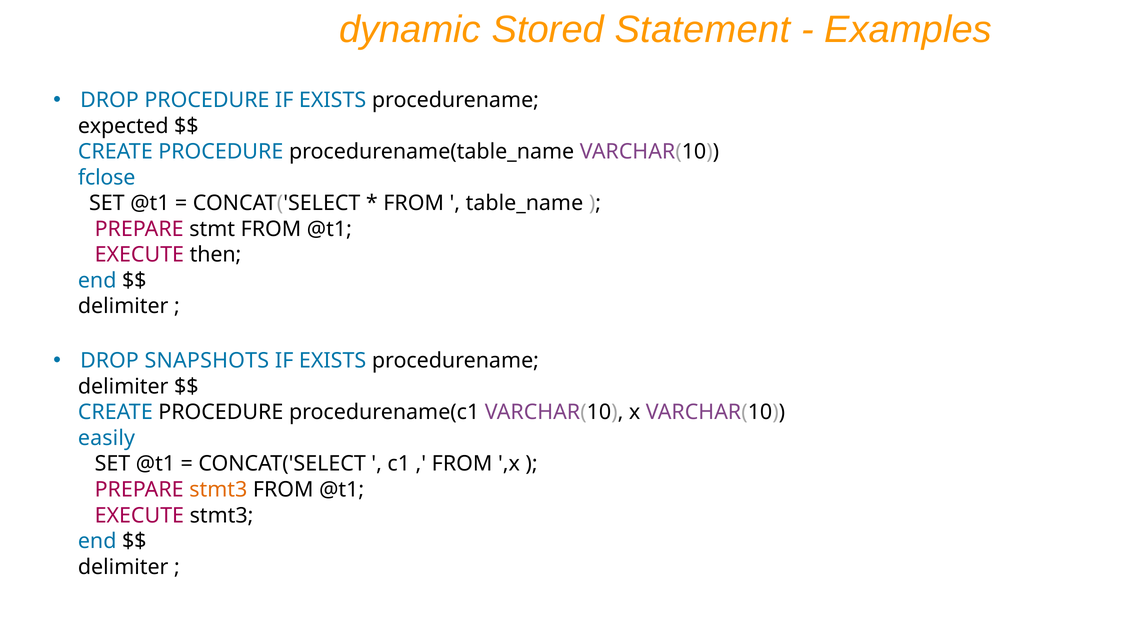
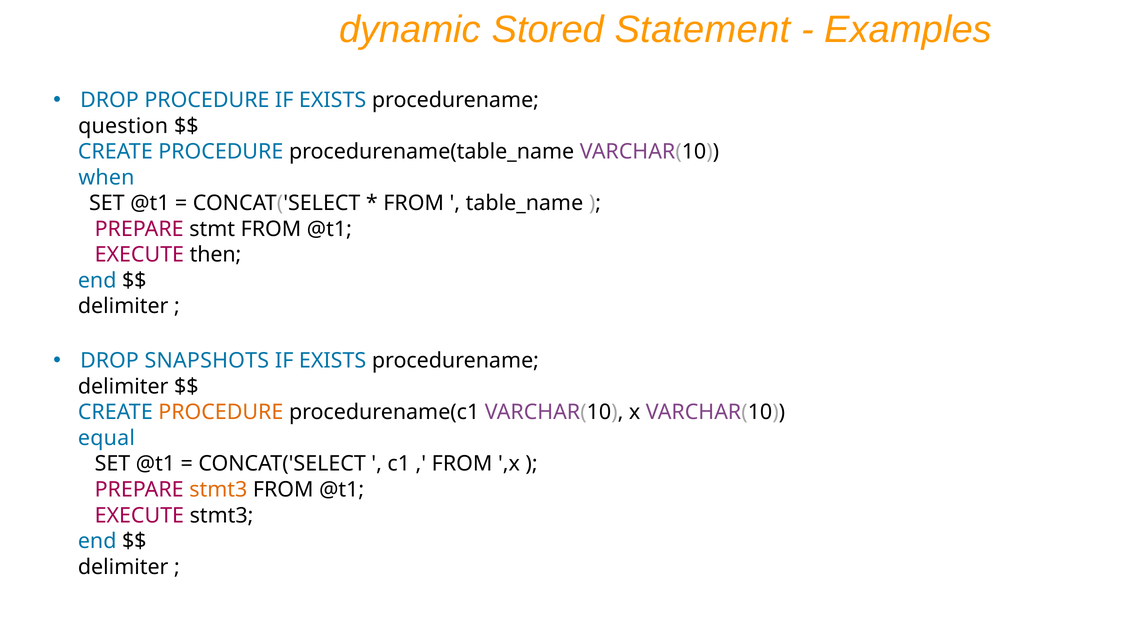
expected: expected -> question
fclose: fclose -> when
PROCEDURE at (221, 412) colour: black -> orange
easily: easily -> equal
